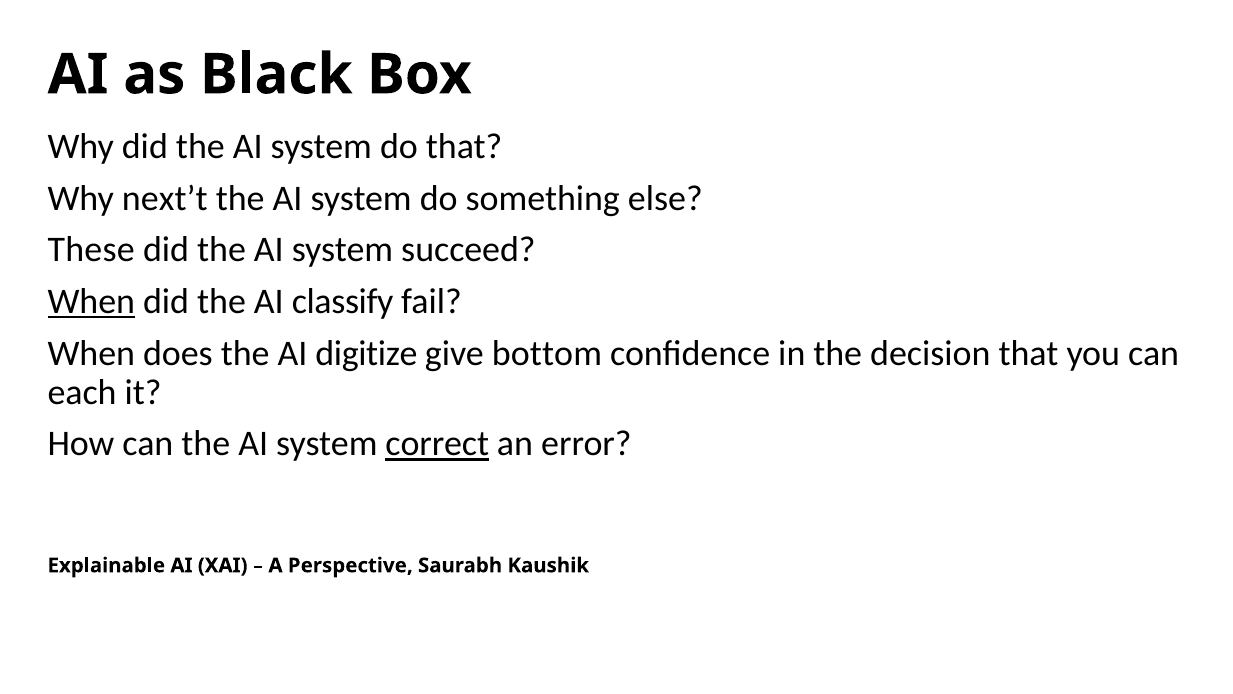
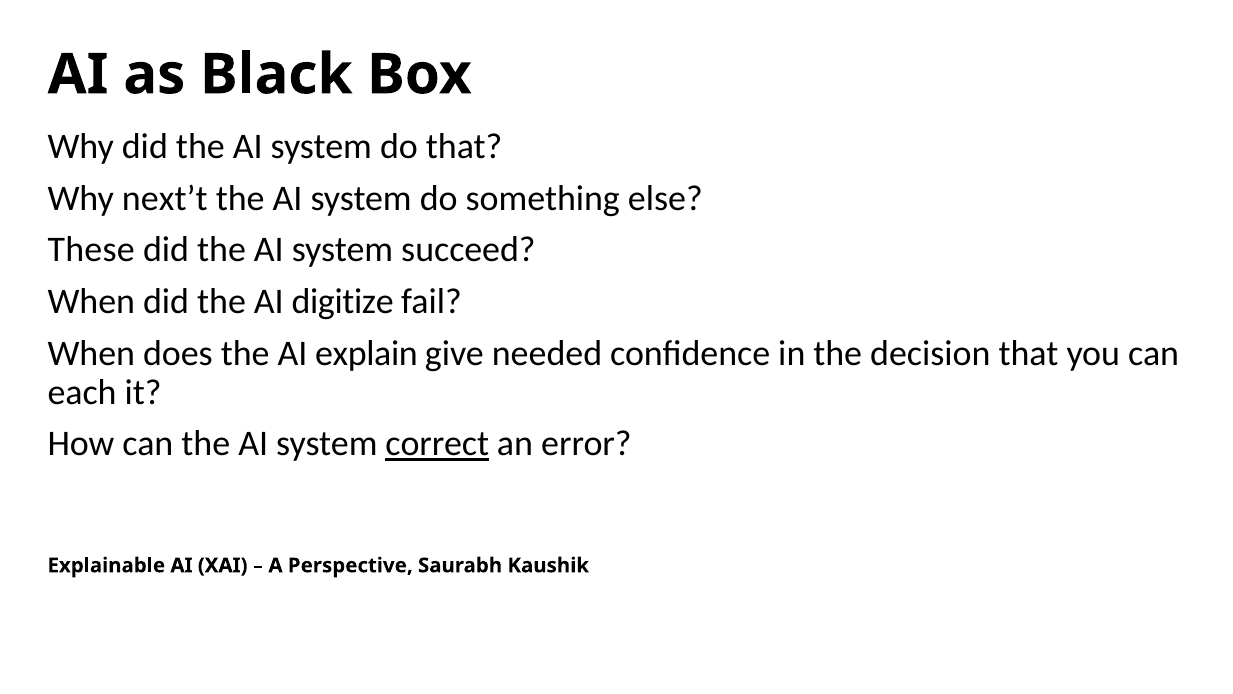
When at (91, 301) underline: present -> none
classify: classify -> digitize
digitize: digitize -> explain
bottom: bottom -> needed
